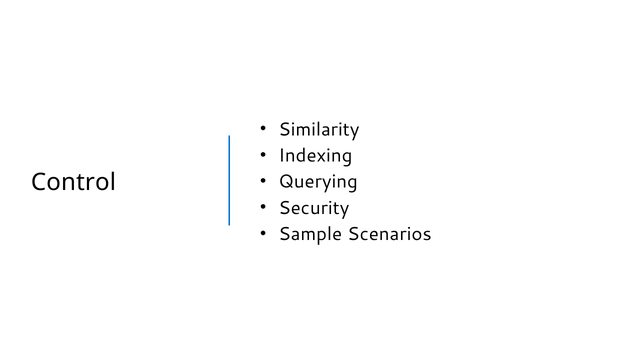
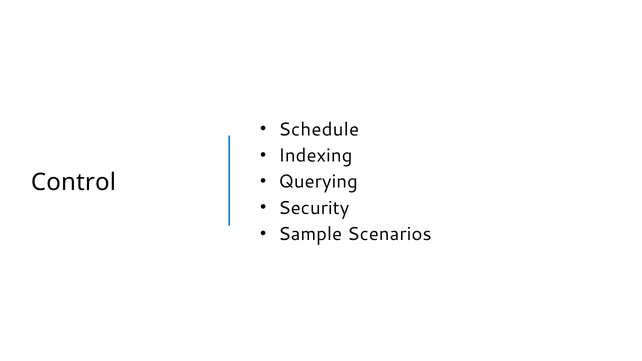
Similarity: Similarity -> Schedule
